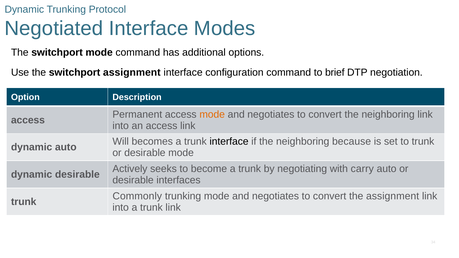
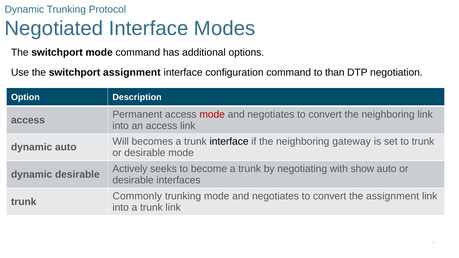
brief: brief -> than
mode at (212, 114) colour: orange -> red
because: because -> gateway
carry: carry -> show
